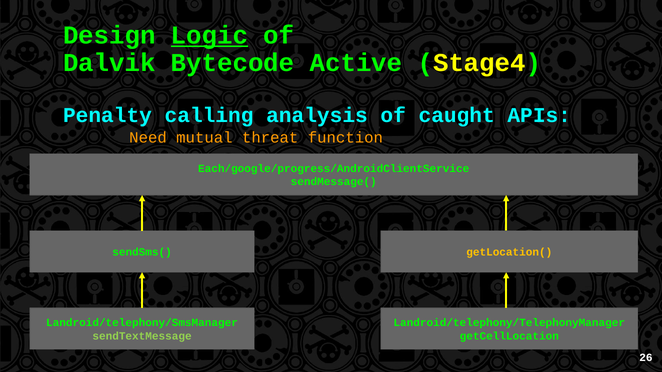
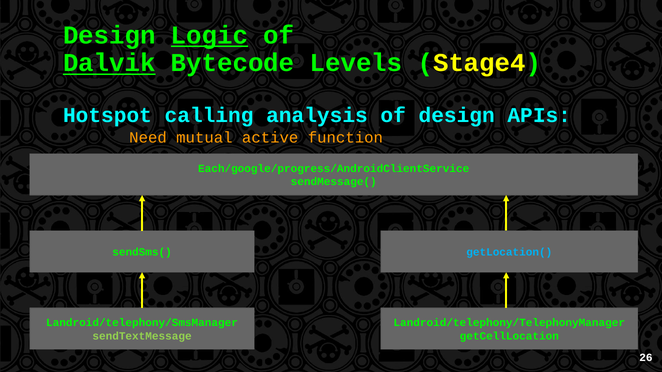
Dalvik underline: none -> present
Active: Active -> Levels
Penalty: Penalty -> Hotspot
of caught: caught -> design
threat: threat -> active
getLocation( colour: yellow -> light blue
